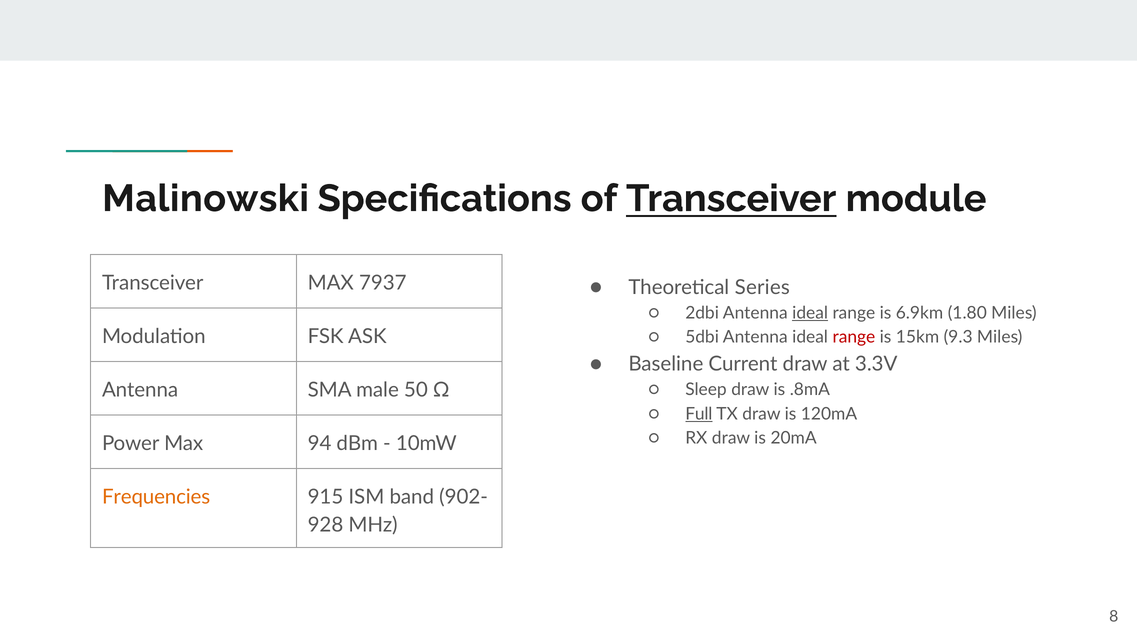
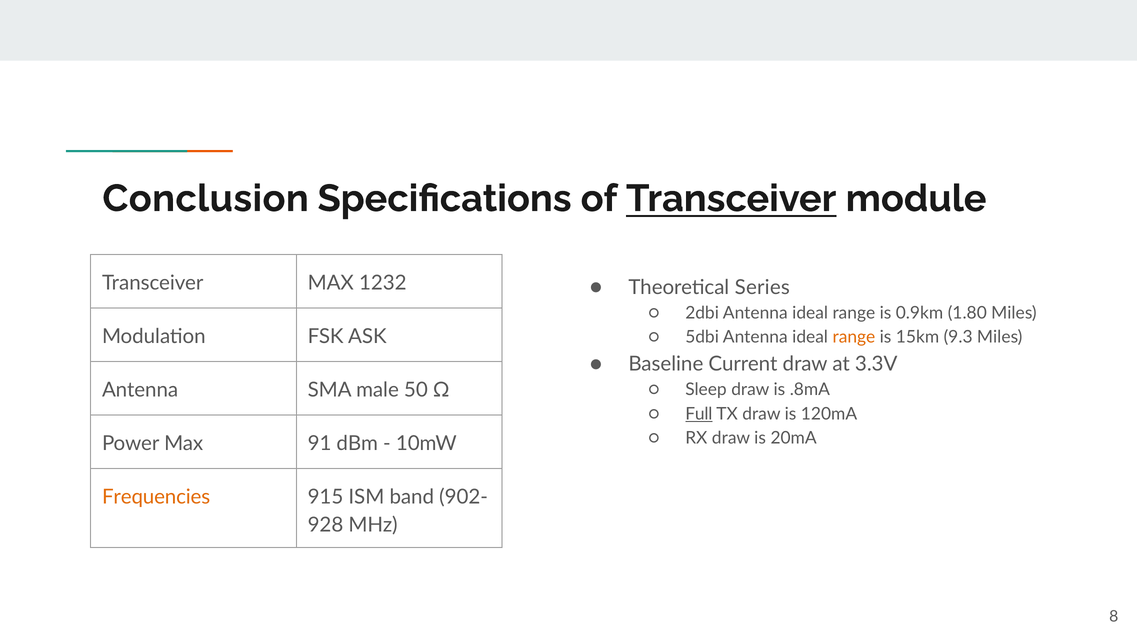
Malinowski: Malinowski -> Conclusion
7937: 7937 -> 1232
ideal at (810, 313) underline: present -> none
6.9km: 6.9km -> 0.9km
range at (854, 337) colour: red -> orange
94: 94 -> 91
